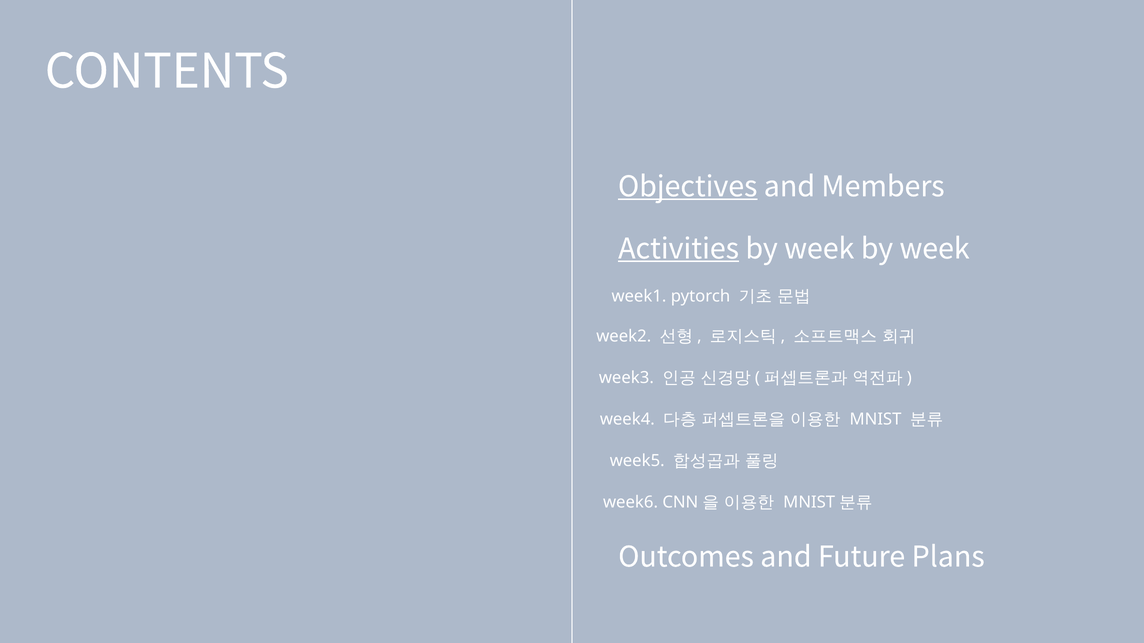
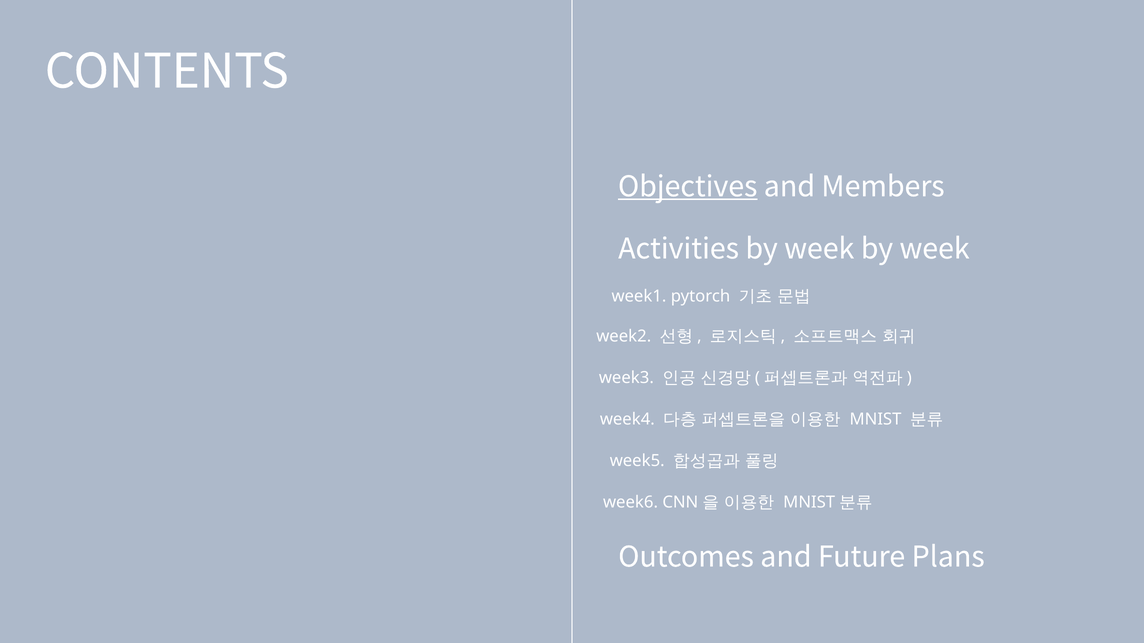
Activities underline: present -> none
